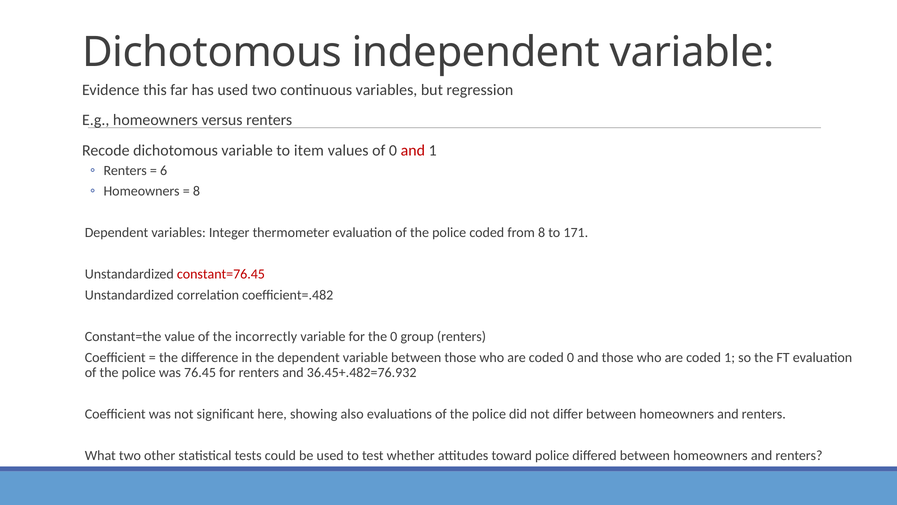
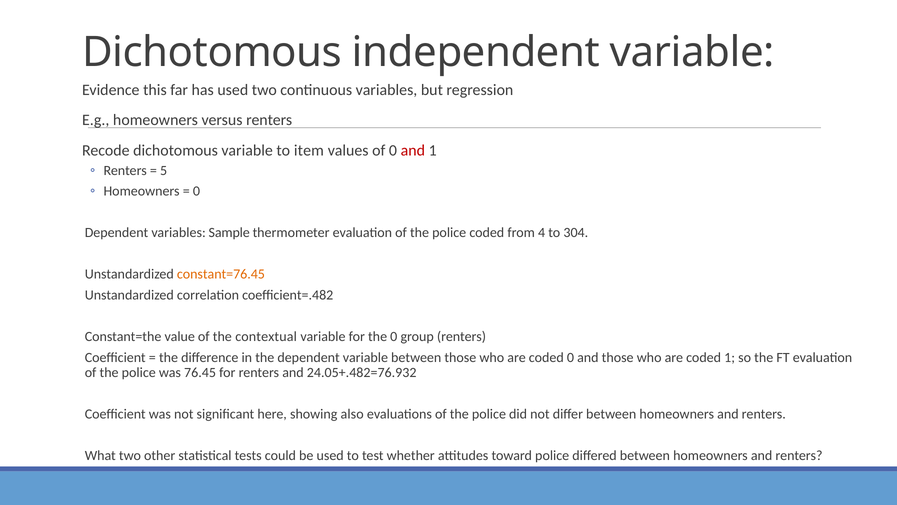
6: 6 -> 5
8 at (196, 191): 8 -> 0
Integer: Integer -> Sample
from 8: 8 -> 4
171: 171 -> 304
constant=76.45 colour: red -> orange
incorrectly: incorrectly -> contextual
36.45+.482=76.932: 36.45+.482=76.932 -> 24.05+.482=76.932
